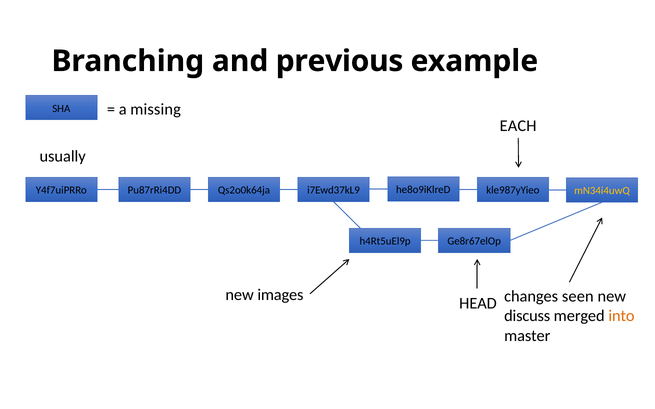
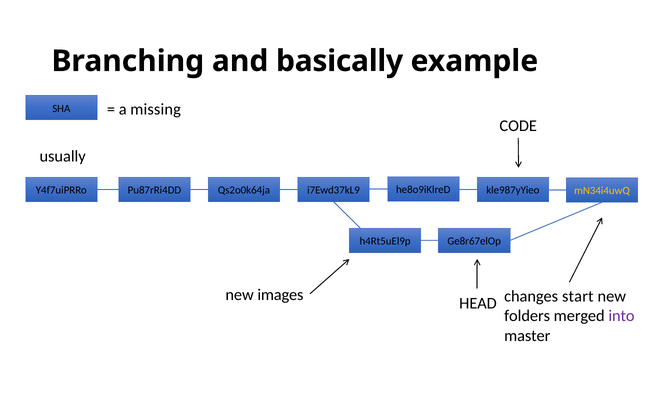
previous: previous -> basically
EACH: EACH -> CODE
seen: seen -> start
discuss: discuss -> folders
into colour: orange -> purple
